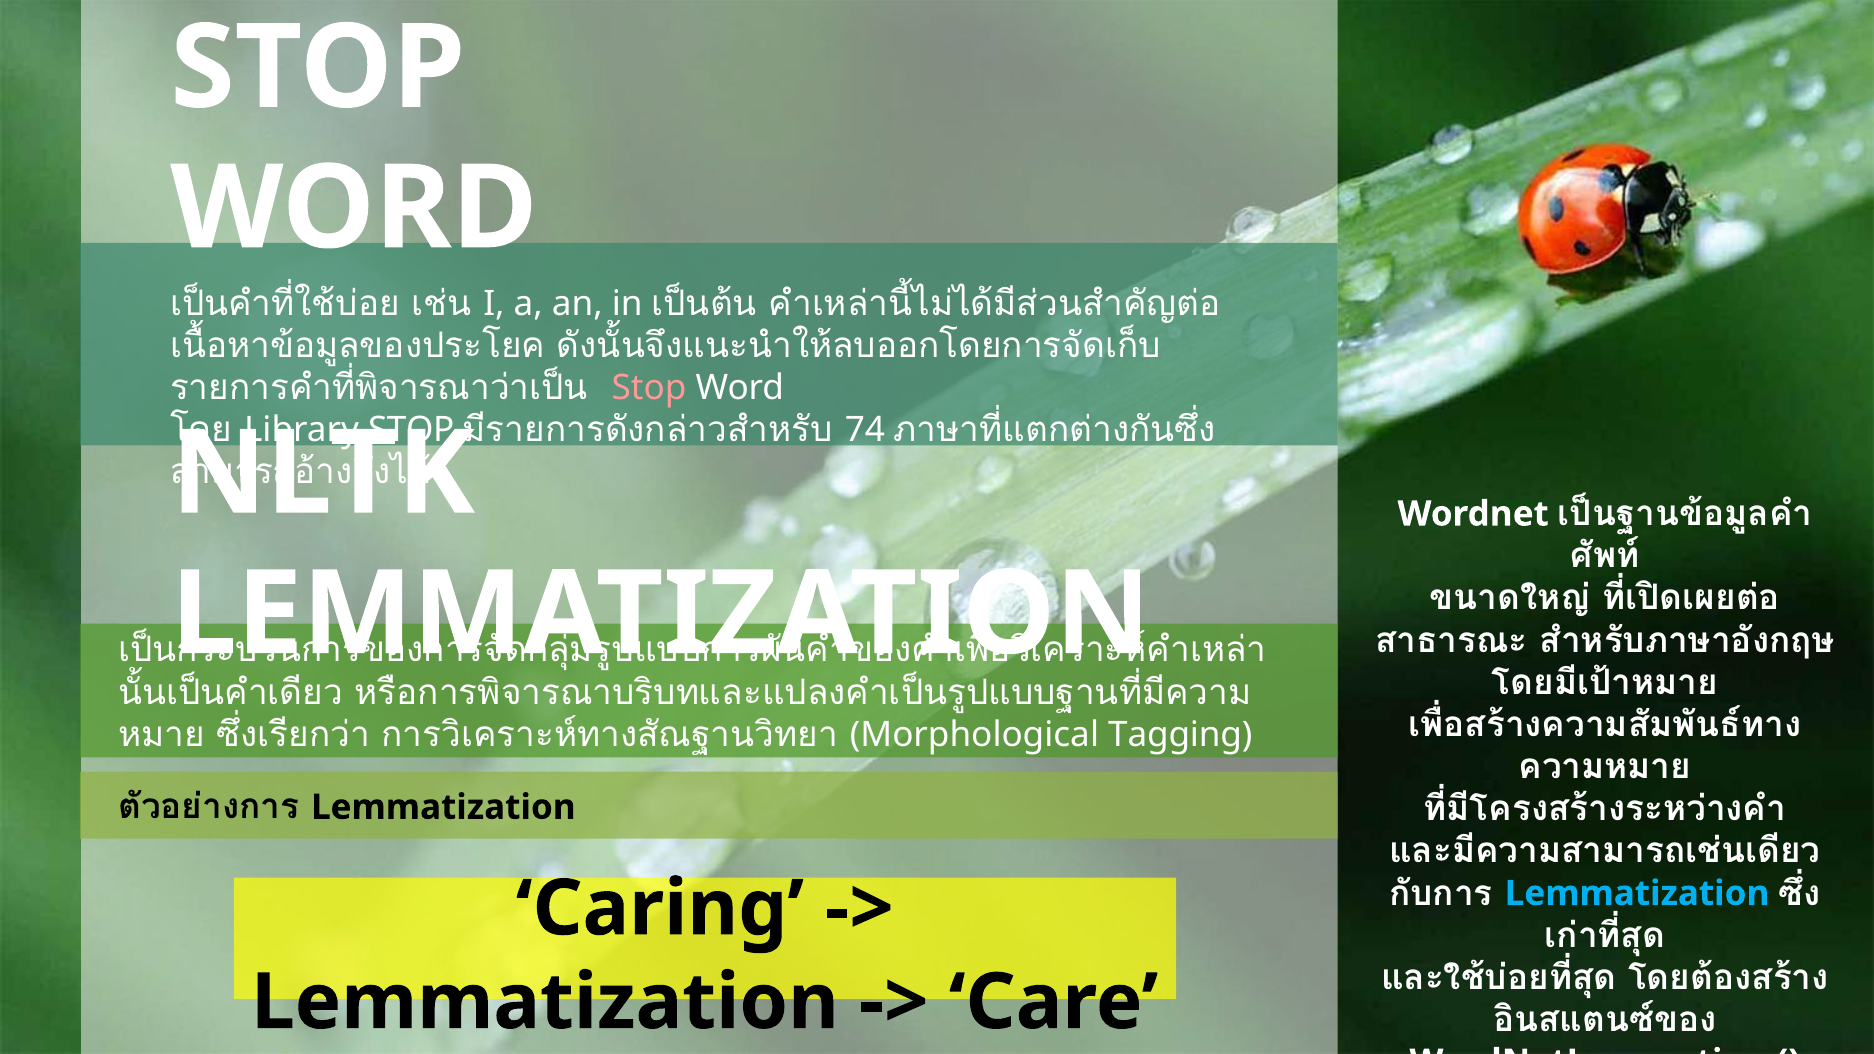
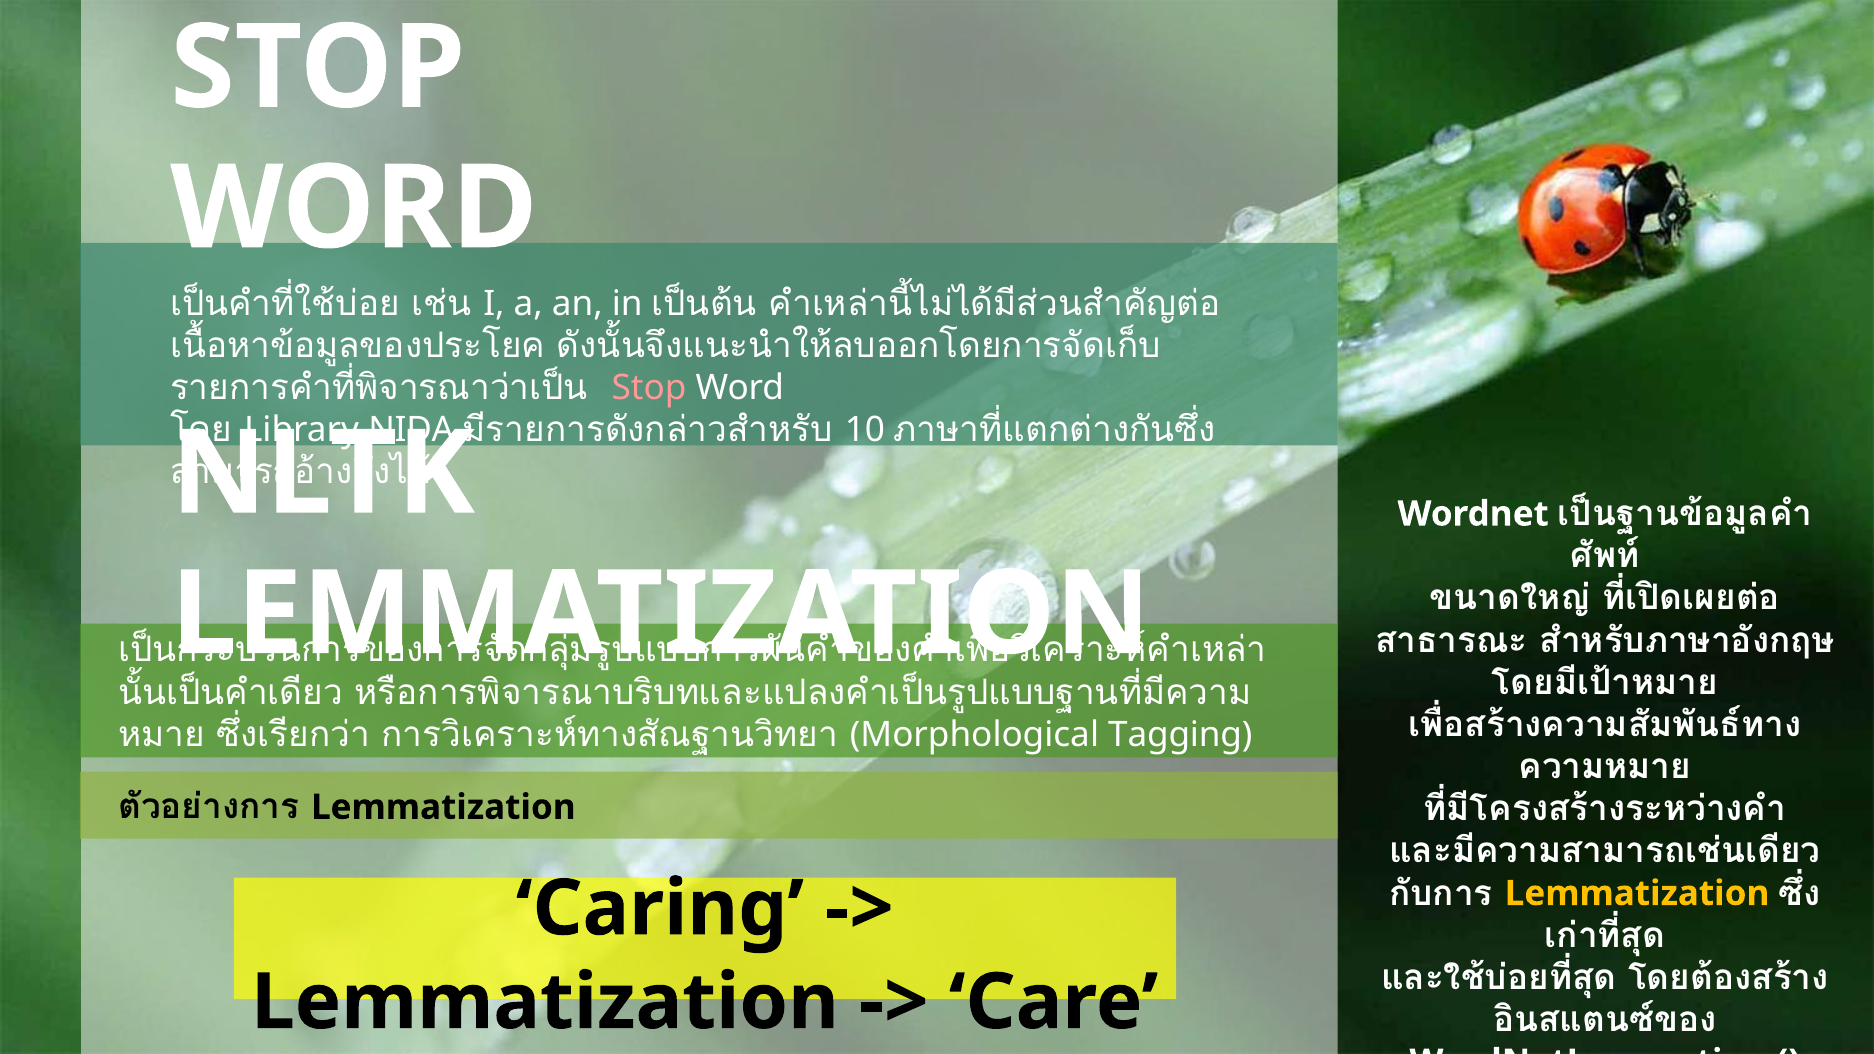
Library STOP: STOP -> NIDA
74: 74 -> 10
Lemmatization at (1637, 894) colour: light blue -> yellow
